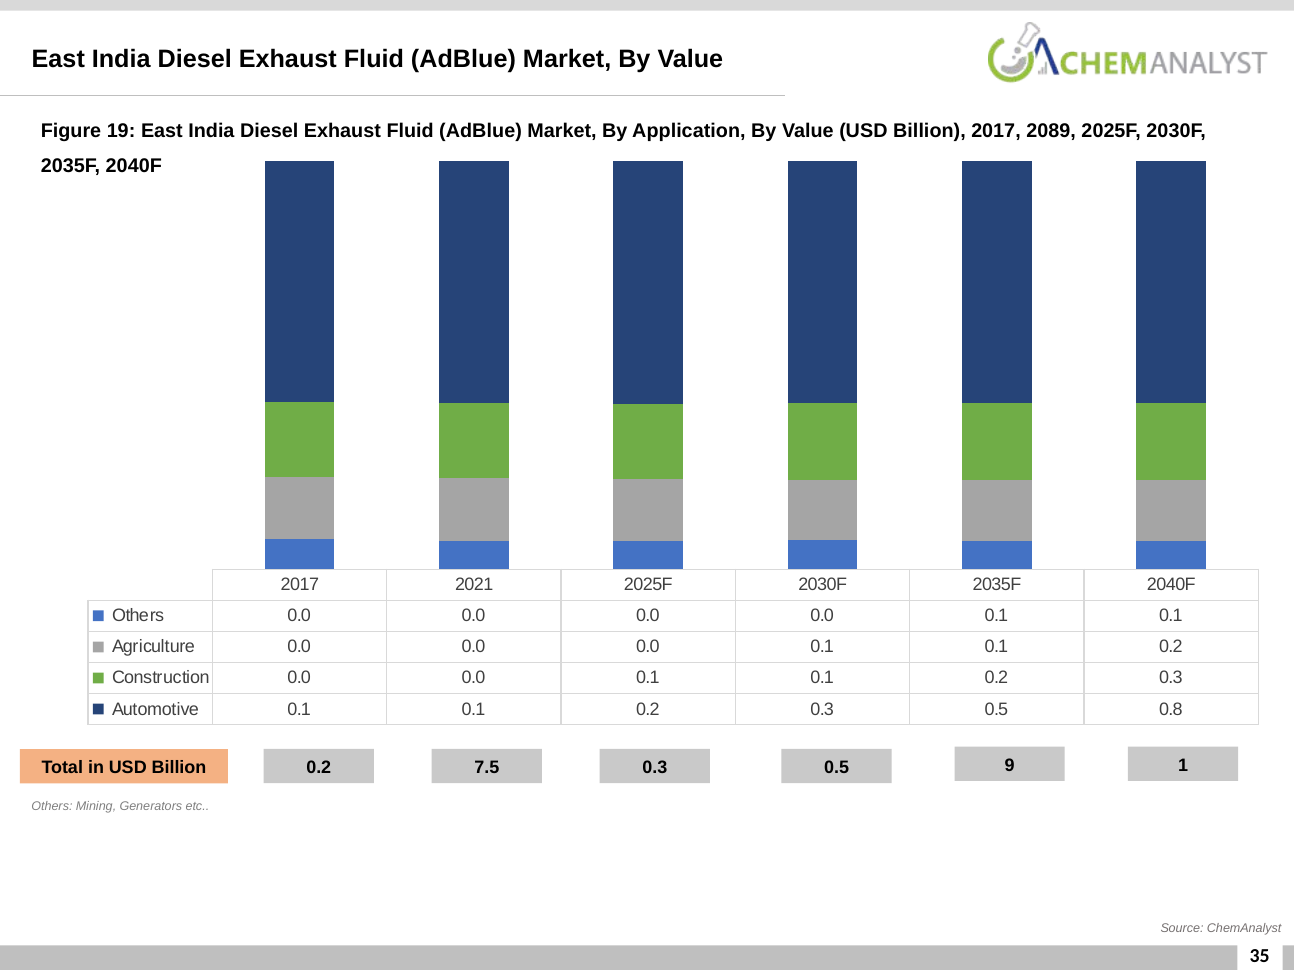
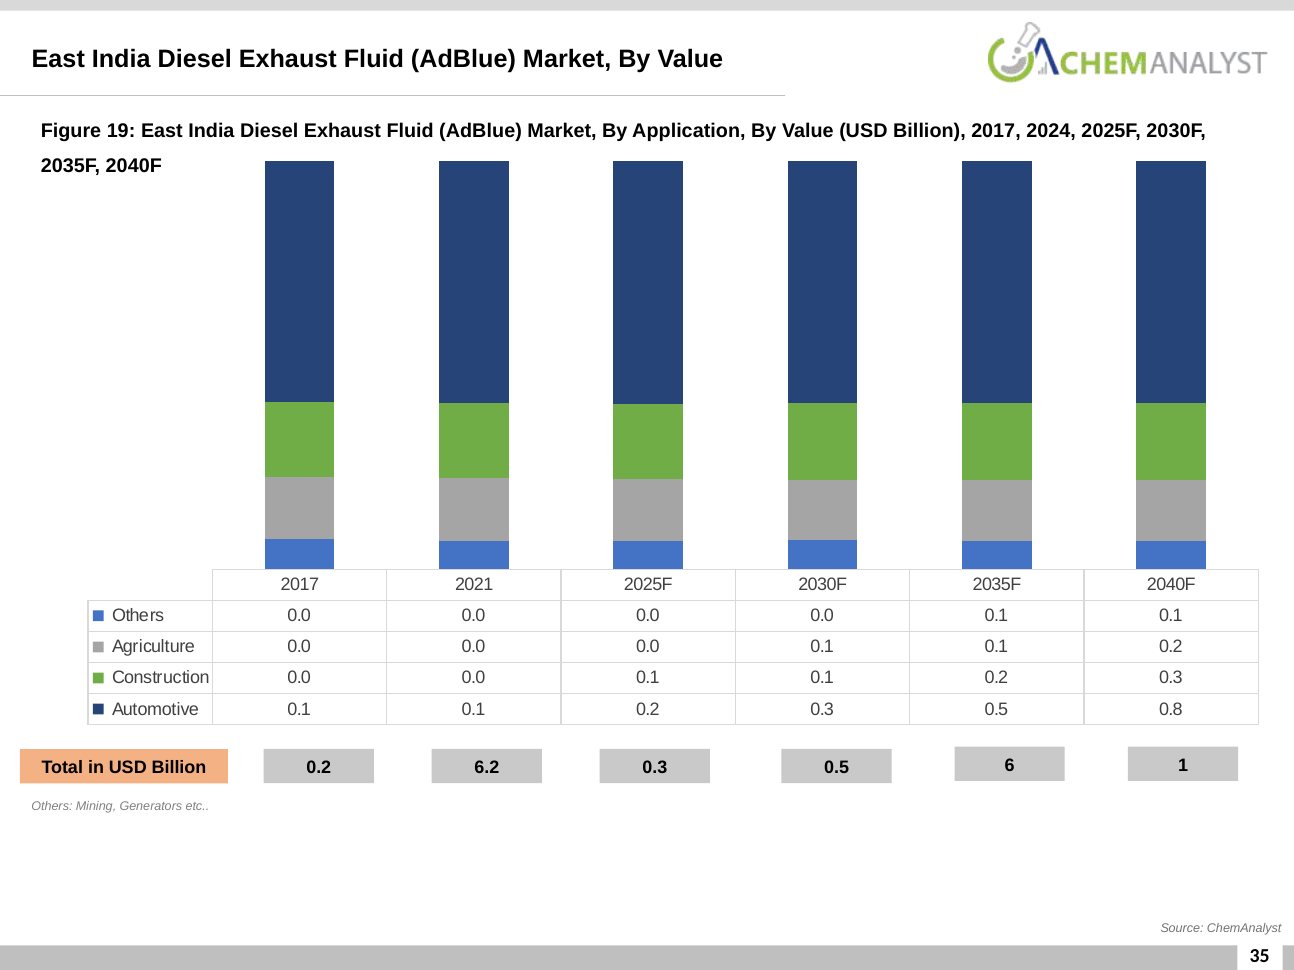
2089: 2089 -> 2024
7.5: 7.5 -> 6.2
9: 9 -> 6
